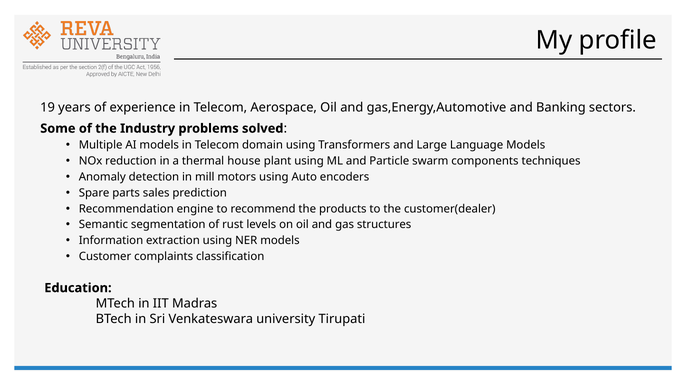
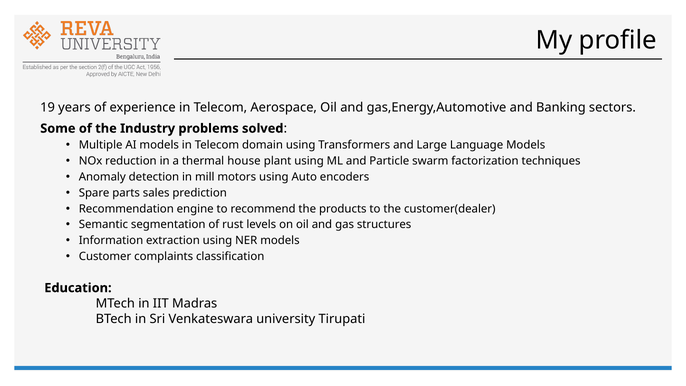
components: components -> factorization
